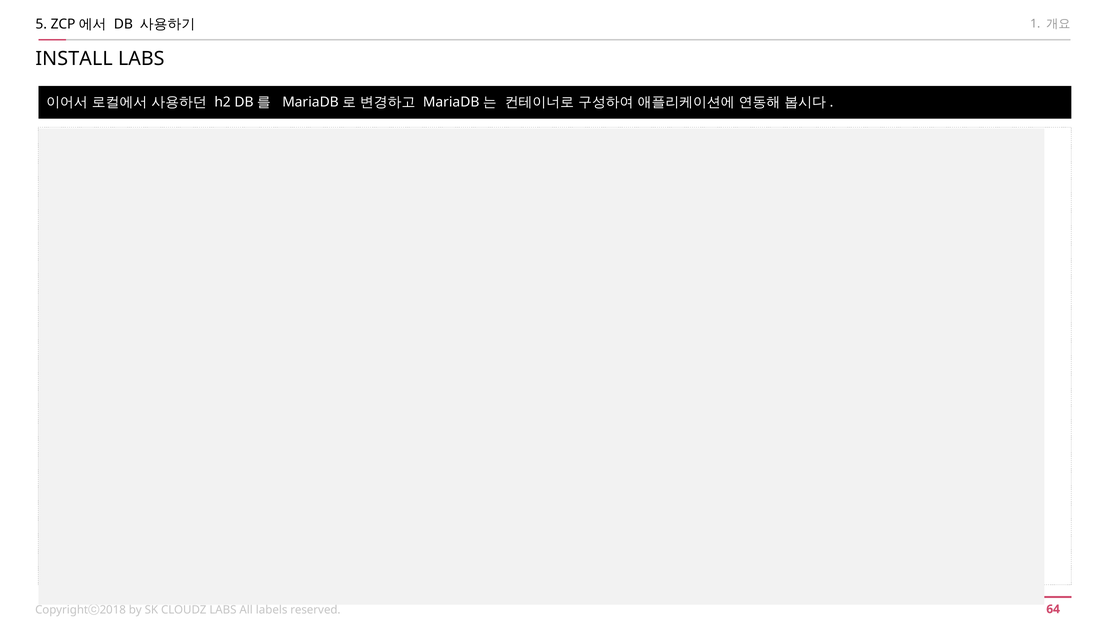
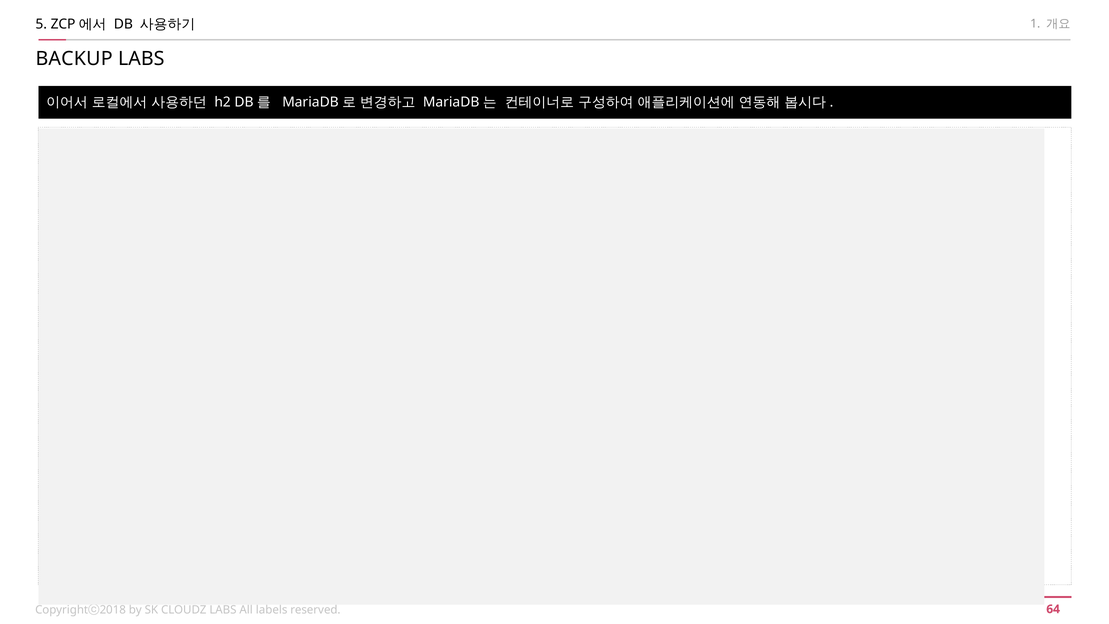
INSTALL: INSTALL -> BACKUP
